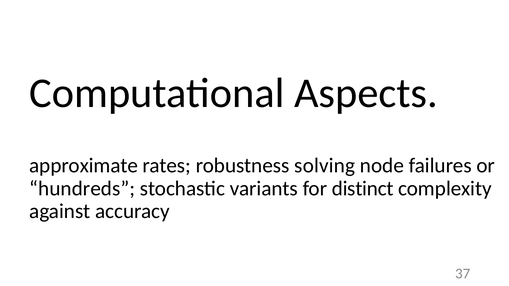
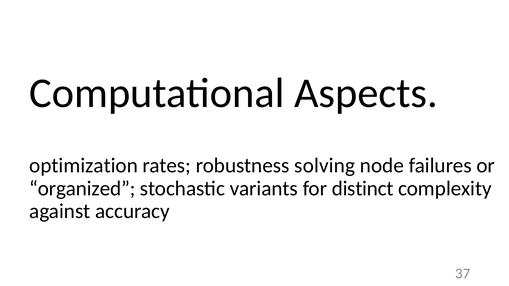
approximate: approximate -> optimization
hundreds: hundreds -> organized
